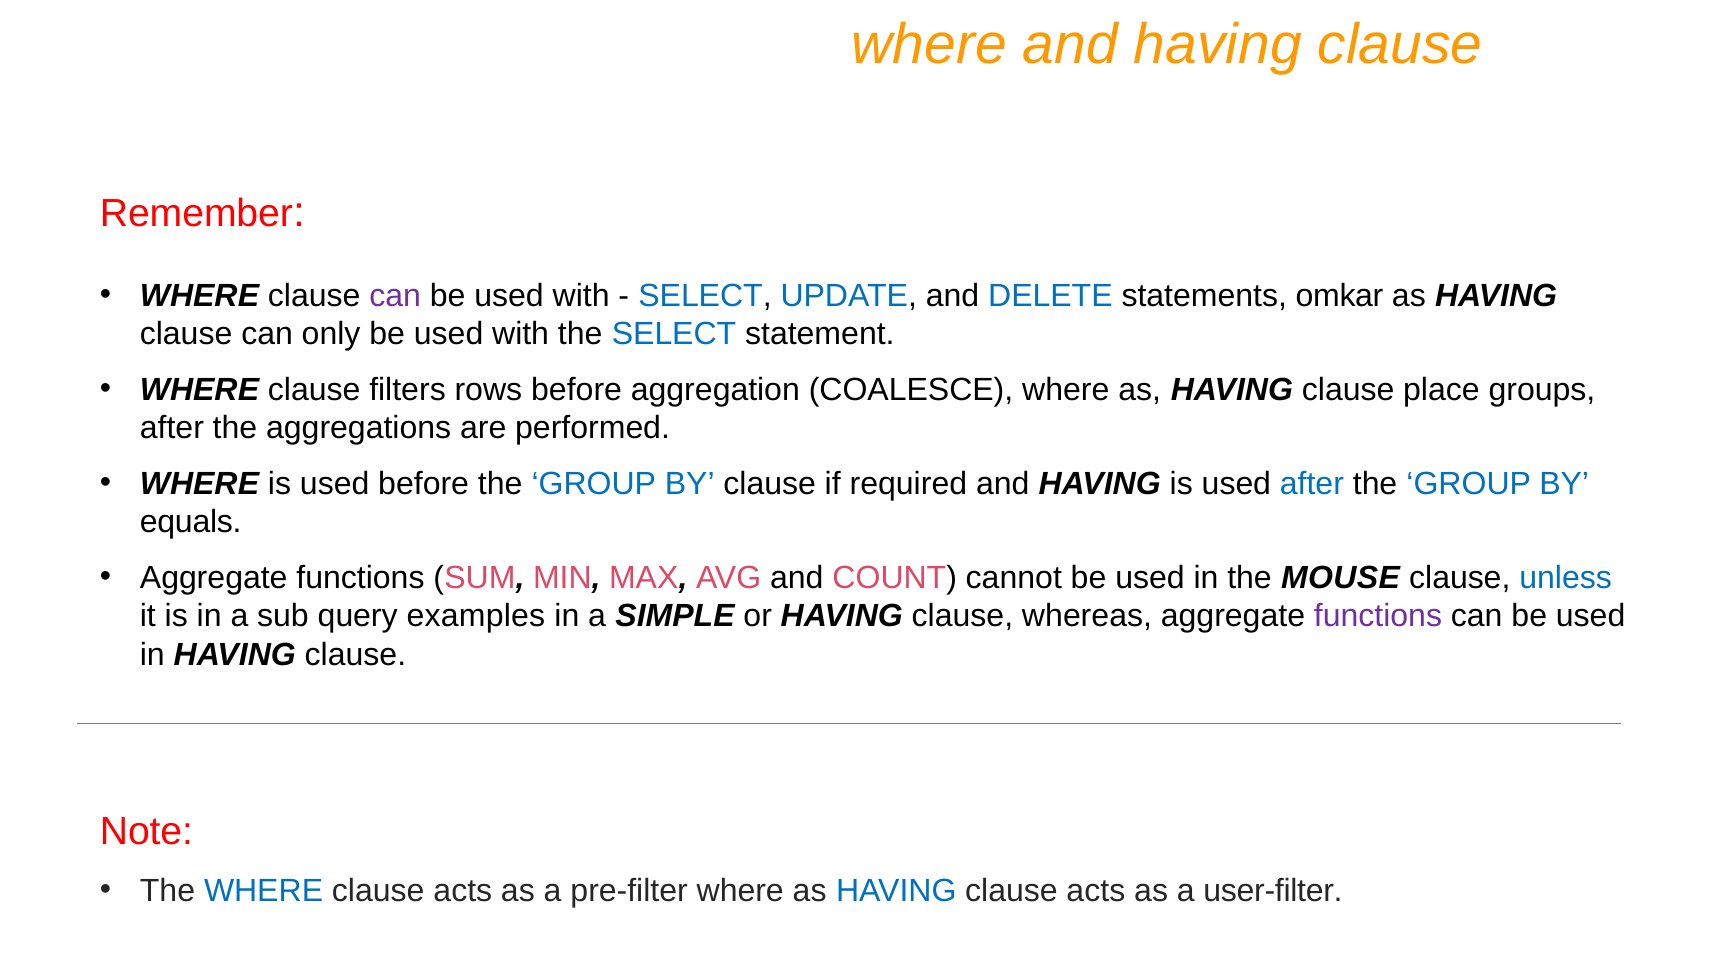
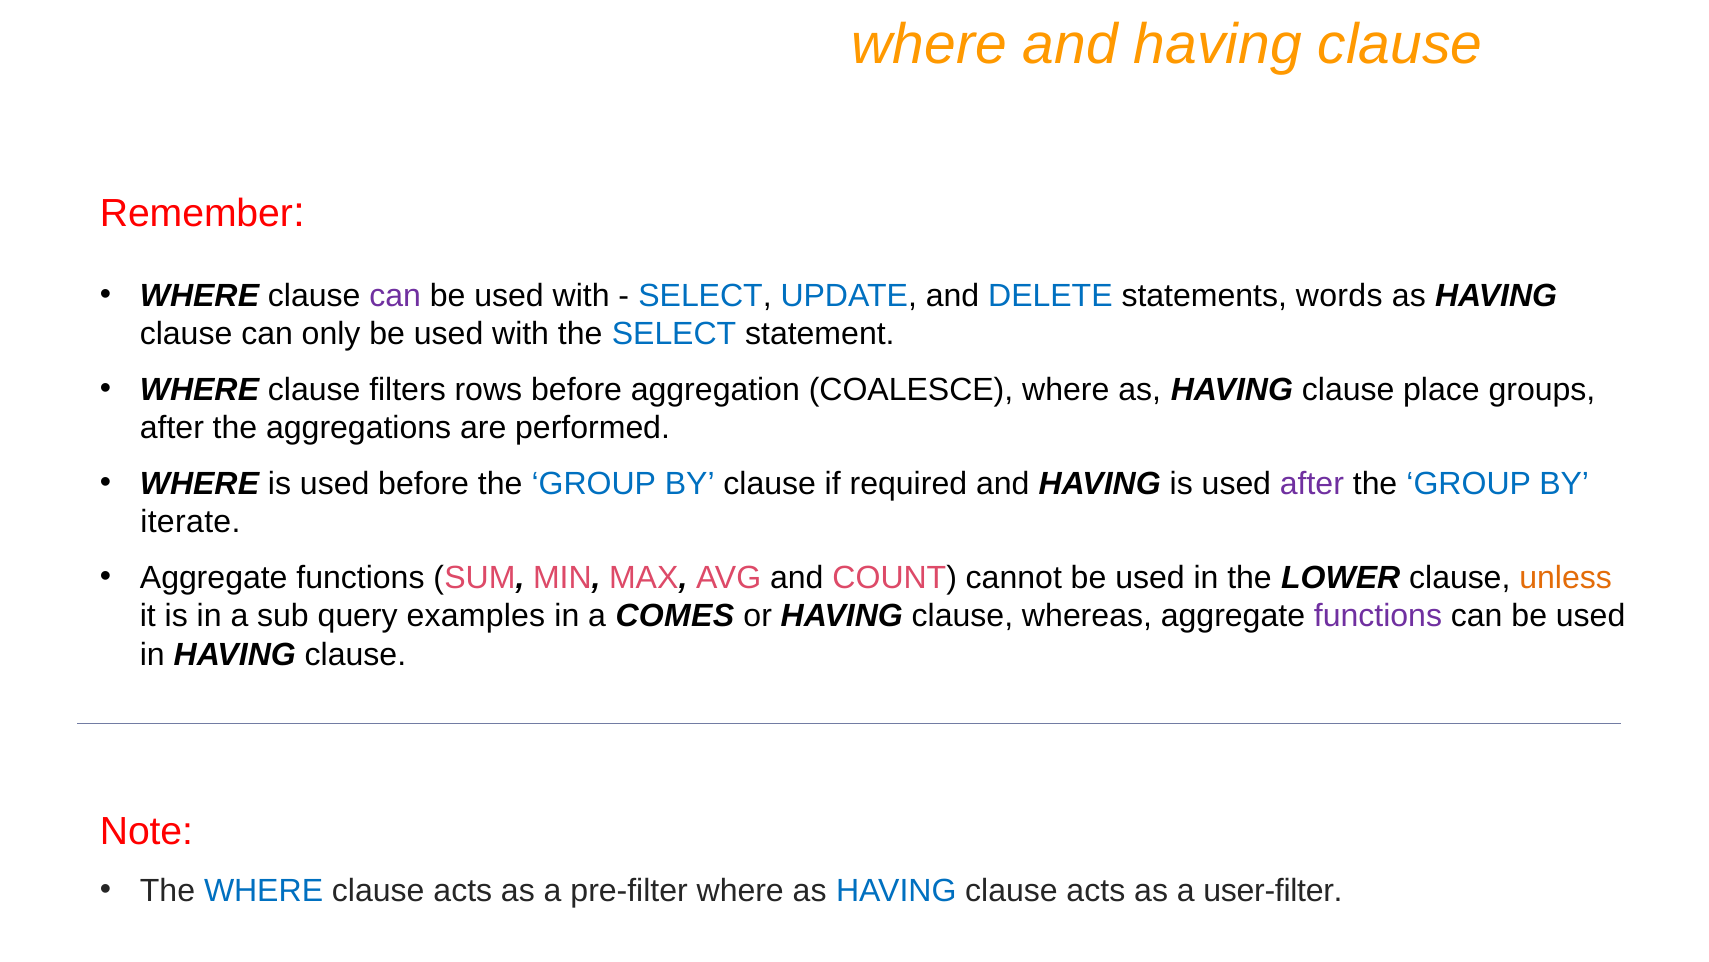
omkar: omkar -> words
after at (1312, 483) colour: blue -> purple
equals: equals -> iterate
MOUSE: MOUSE -> LOWER
unless colour: blue -> orange
SIMPLE: SIMPLE -> COMES
